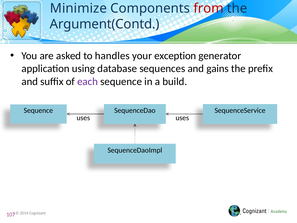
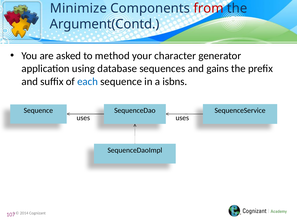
handles: handles -> method
exception: exception -> character
each colour: purple -> blue
build: build -> isbns
